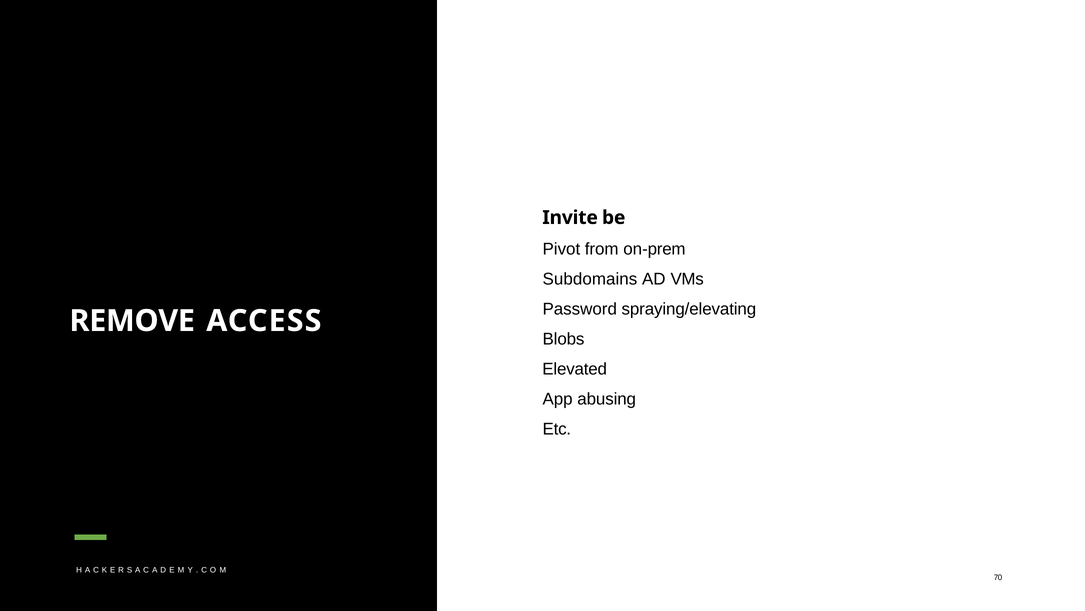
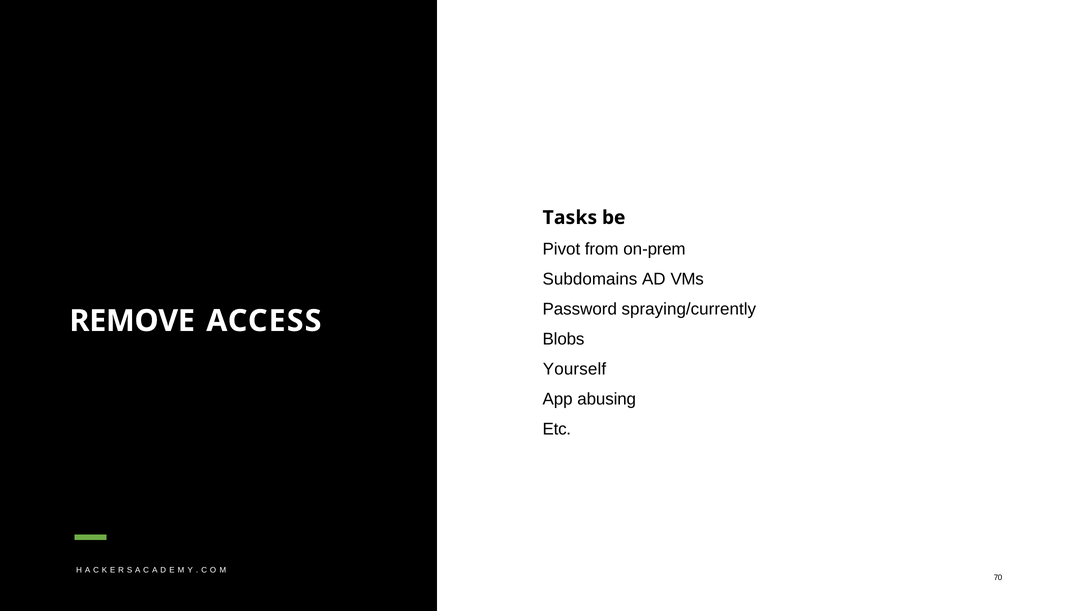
Invite: Invite -> Tasks
spraying/elevating: spraying/elevating -> spraying/currently
Elevated: Elevated -> Yourself
